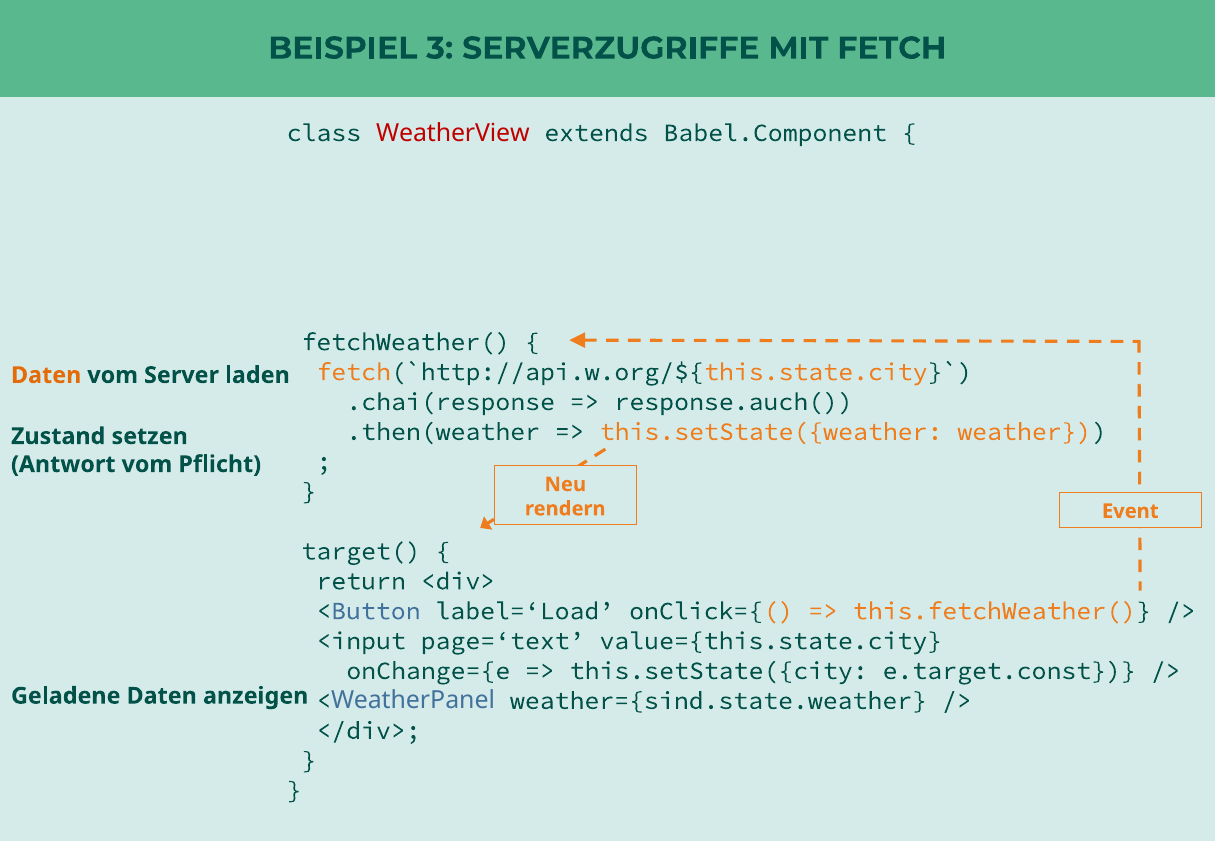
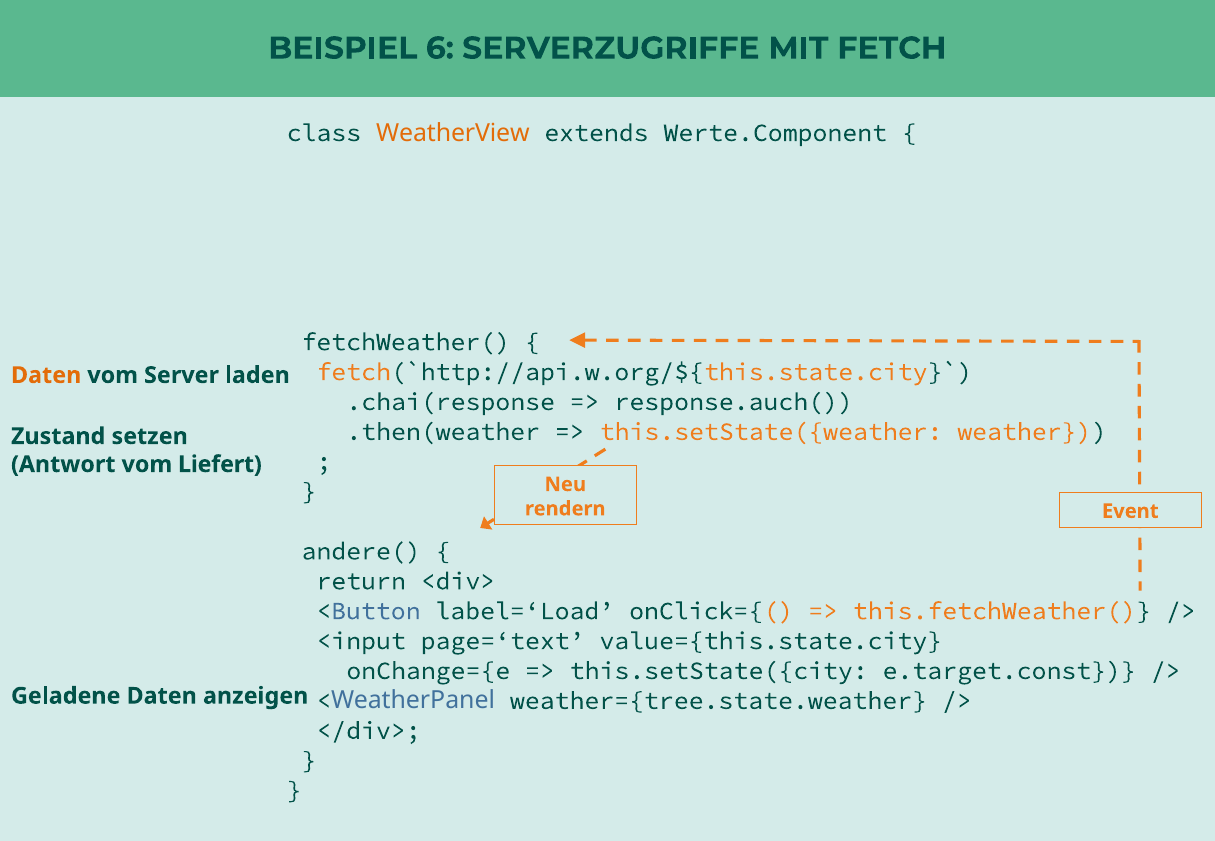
3: 3 -> 6
WeatherView colour: red -> orange
Babel.Component: Babel.Component -> Werte.Component
Pflicht: Pflicht -> Liefert
target(: target( -> andere(
weather={sind.state.weather: weather={sind.state.weather -> weather={tree.state.weather
